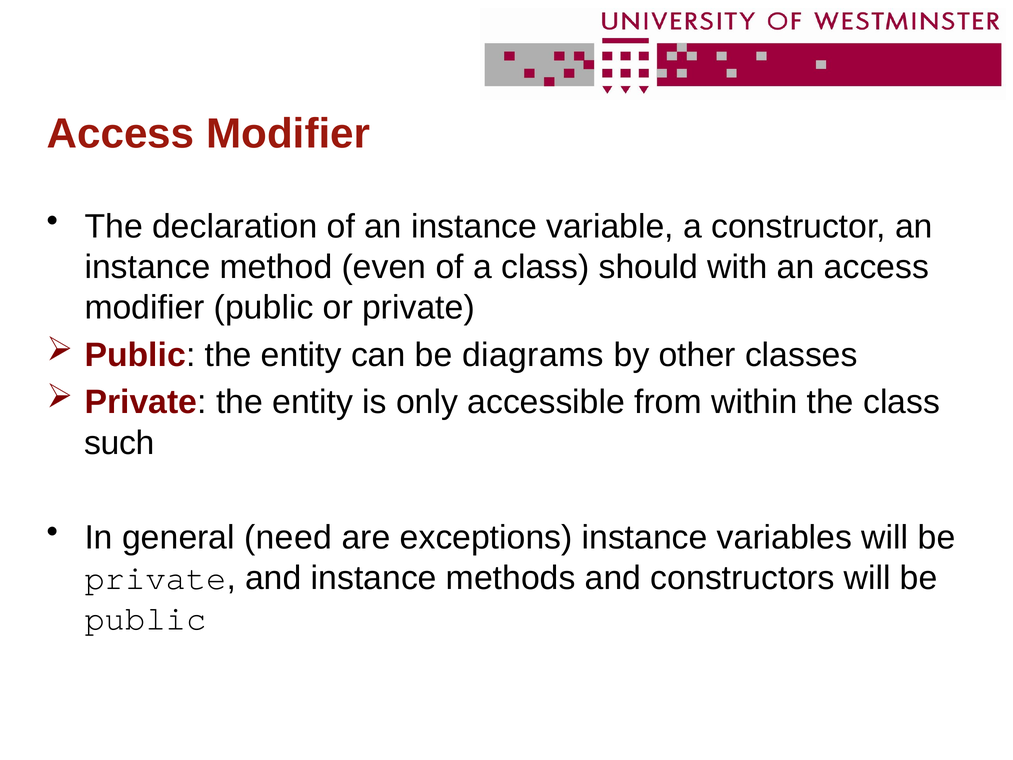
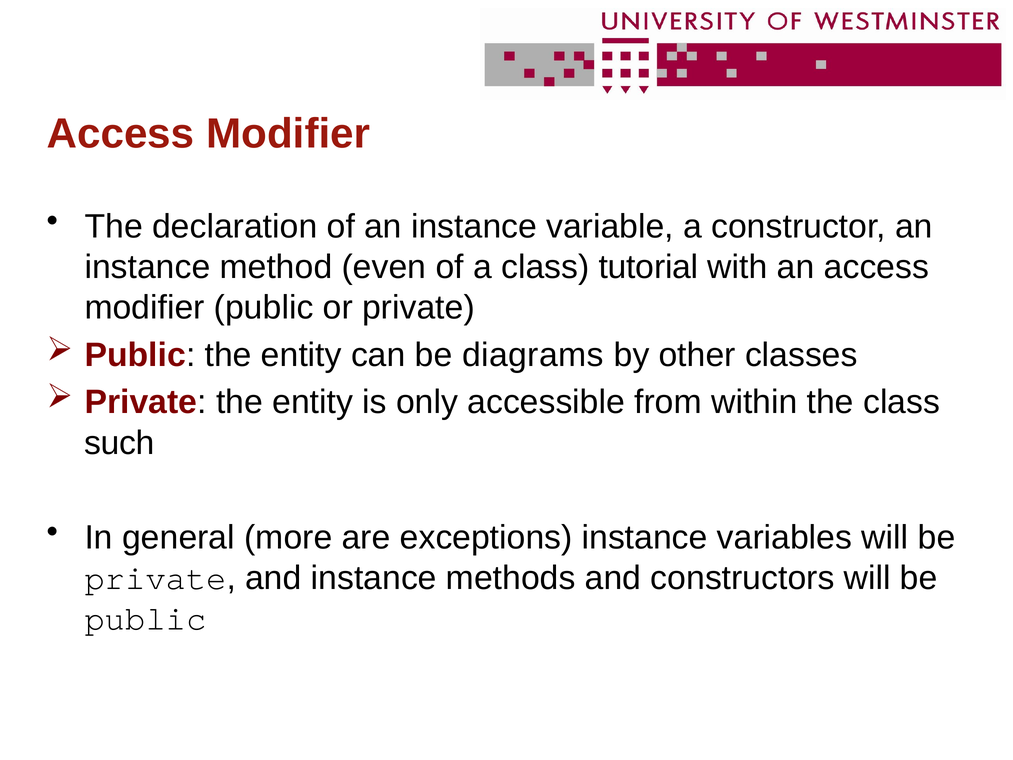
should: should -> tutorial
need: need -> more
